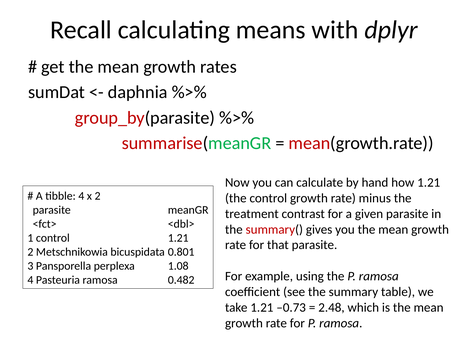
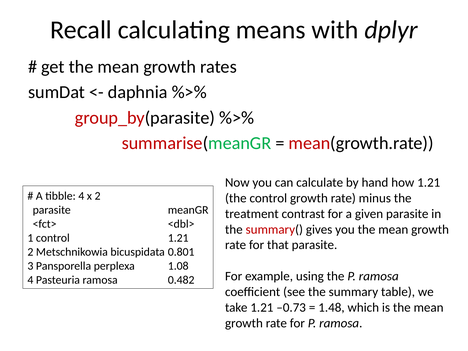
2.48: 2.48 -> 1.48
